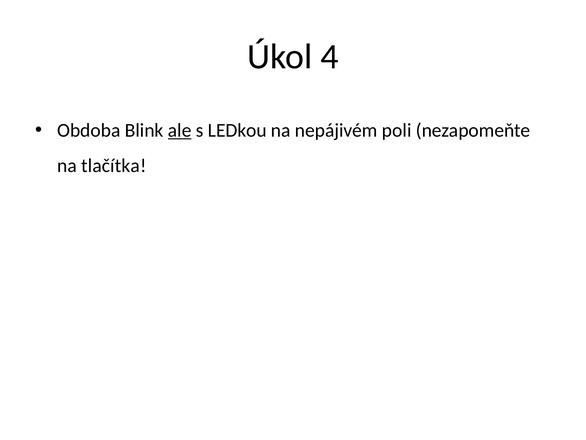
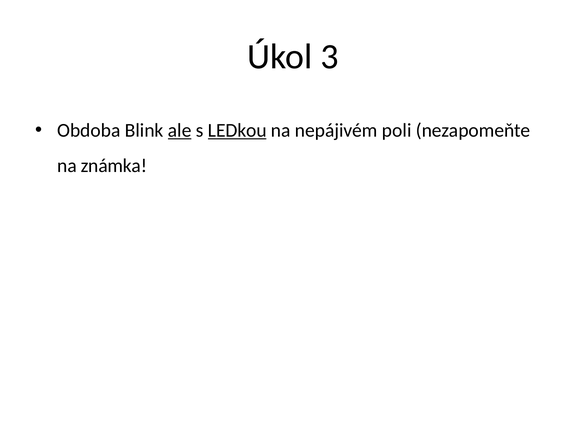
4: 4 -> 3
LEDkou underline: none -> present
tlačítka: tlačítka -> známka
